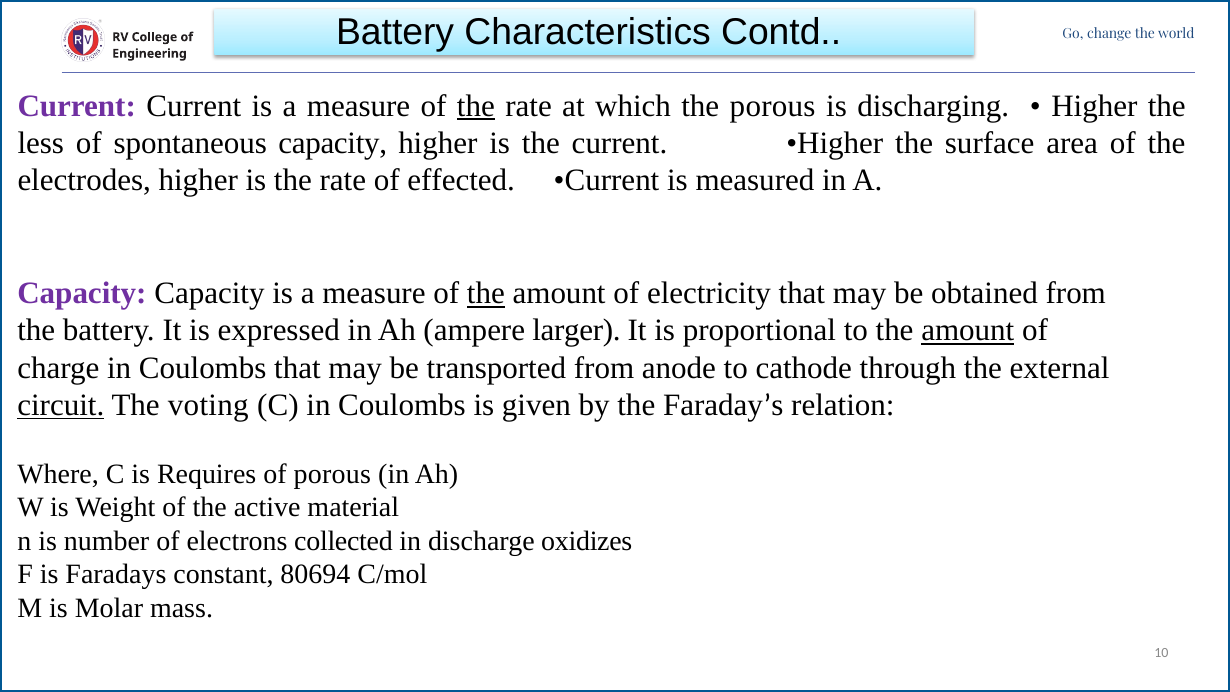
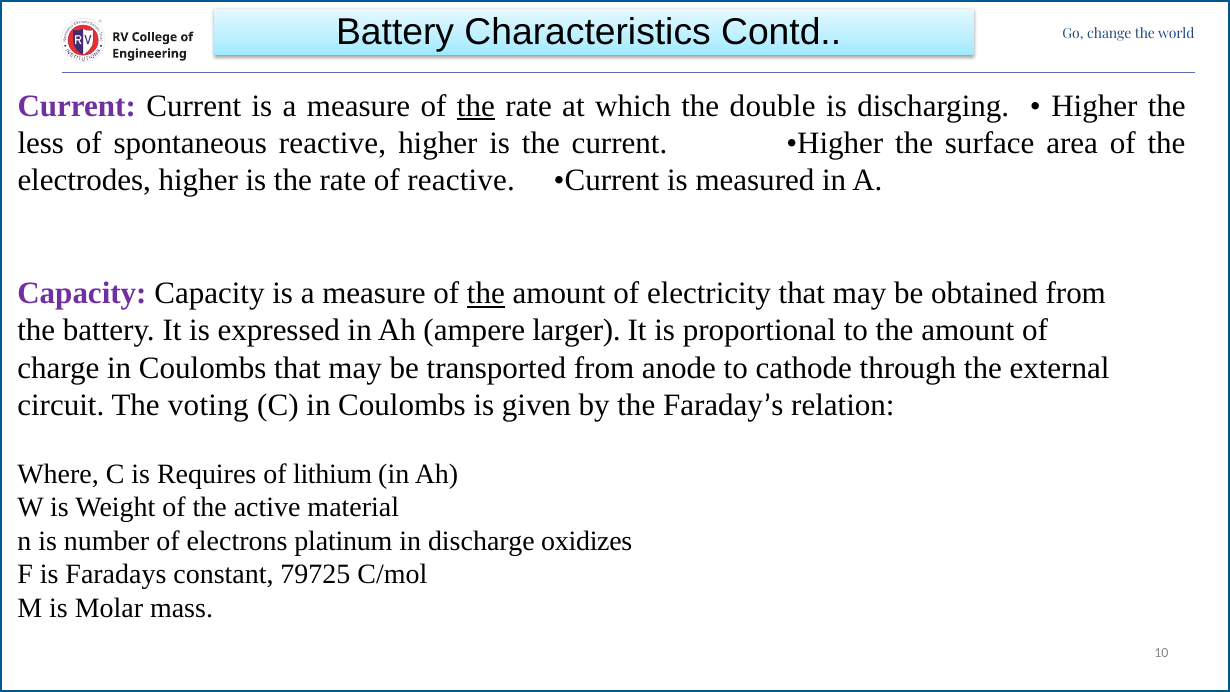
the porous: porous -> double
spontaneous capacity: capacity -> reactive
of effected: effected -> reactive
amount at (968, 330) underline: present -> none
circuit underline: present -> none
of porous: porous -> lithium
collected: collected -> platinum
80694: 80694 -> 79725
